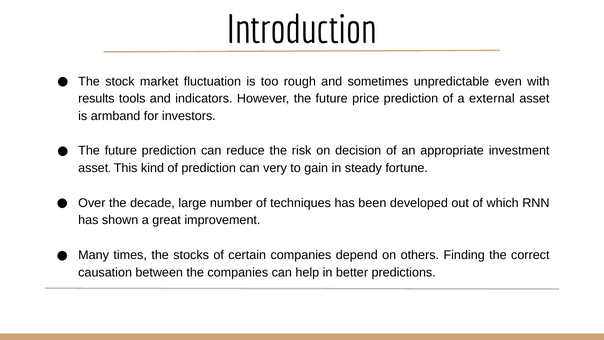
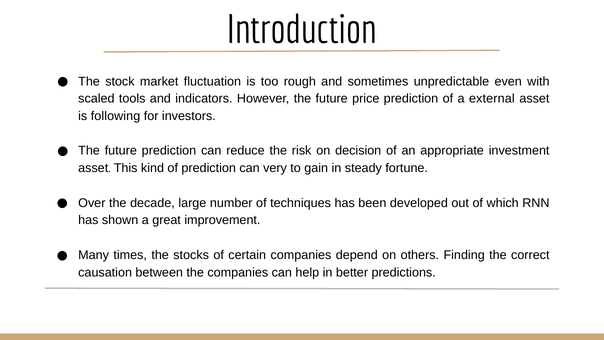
results: results -> scaled
armband: armband -> following
